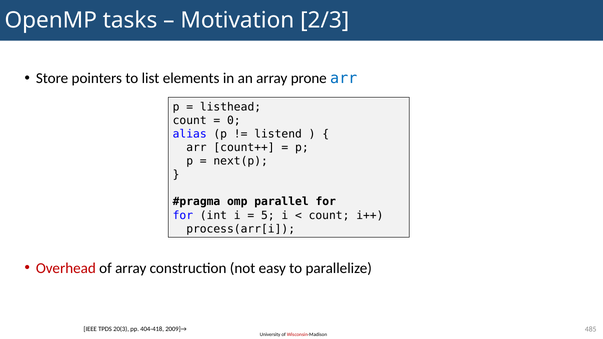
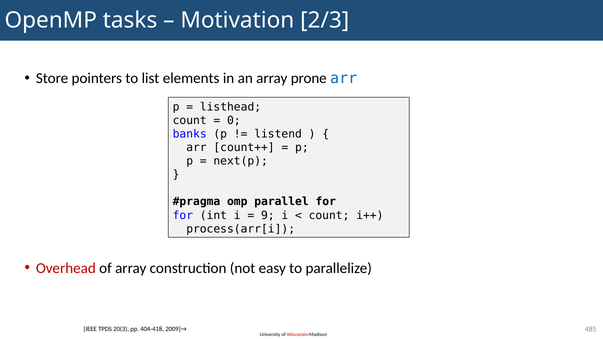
alias: alias -> banks
5: 5 -> 9
